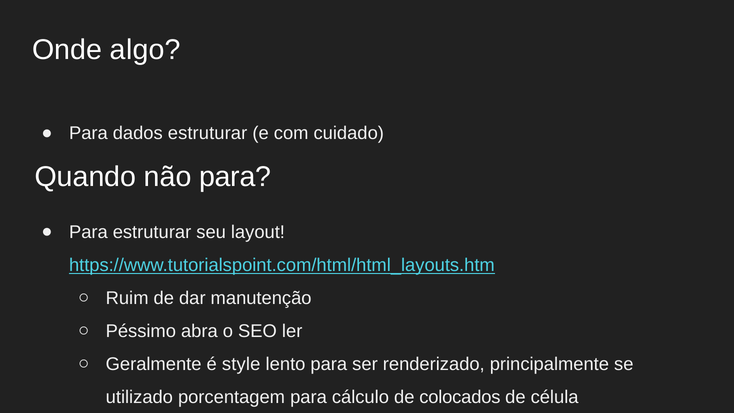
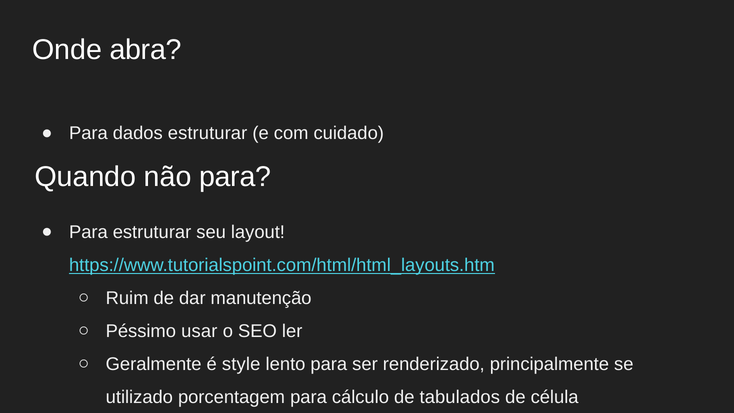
algo: algo -> abra
abra: abra -> usar
colocados: colocados -> tabulados
